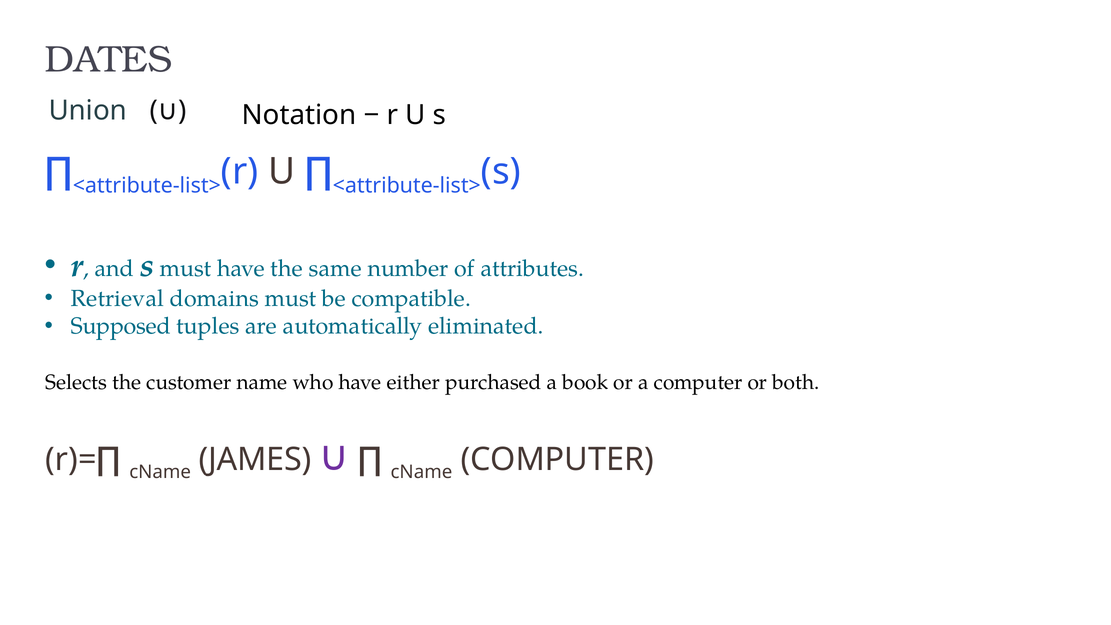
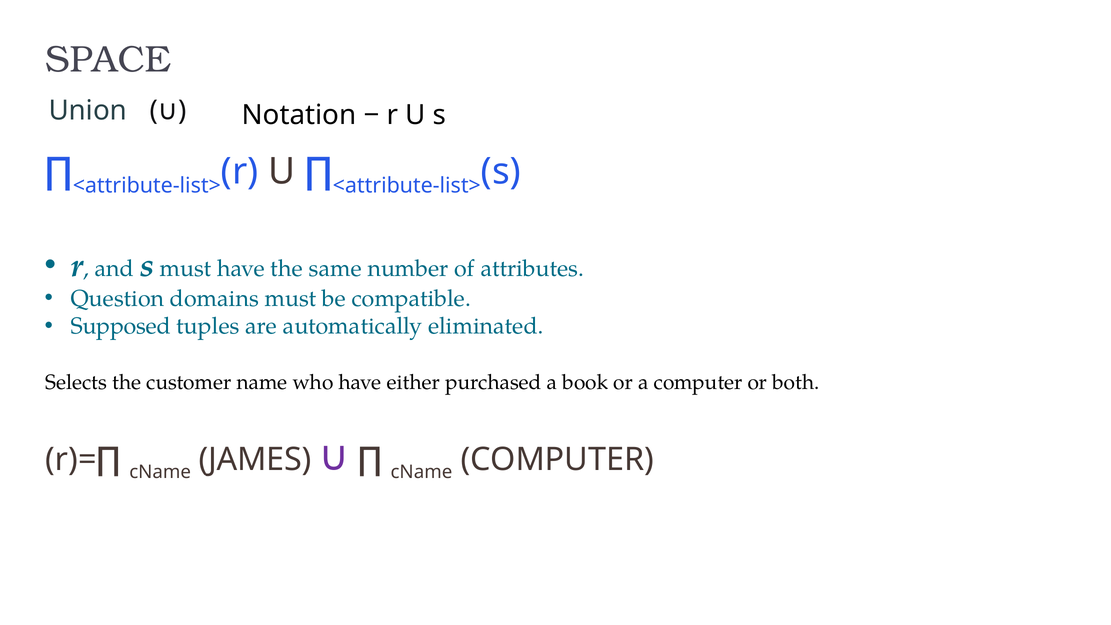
DATES: DATES -> SPACE
Retrieval: Retrieval -> Question
